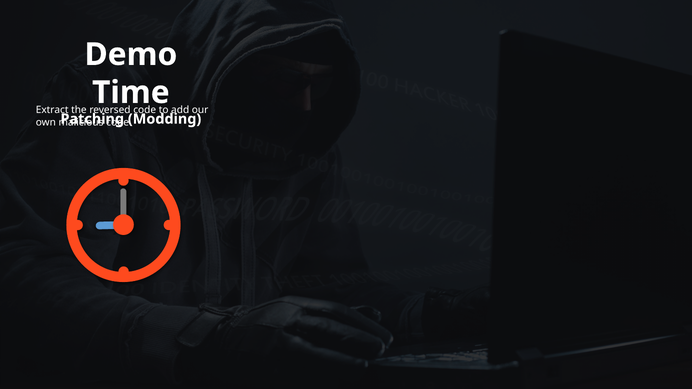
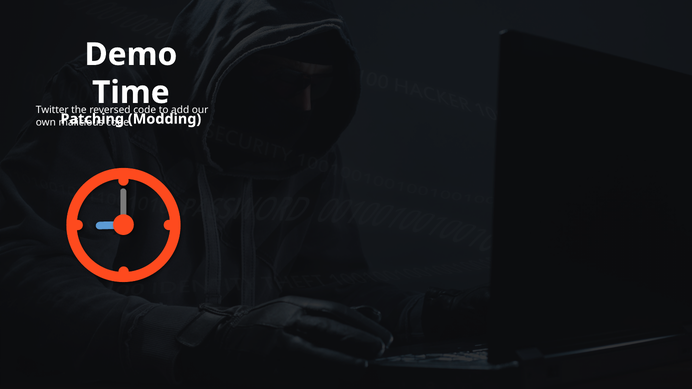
Extract: Extract -> Twitter
